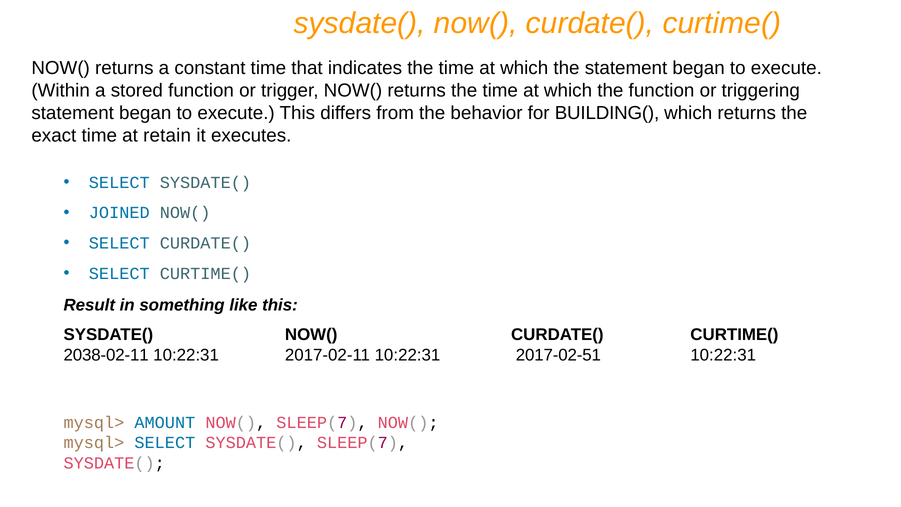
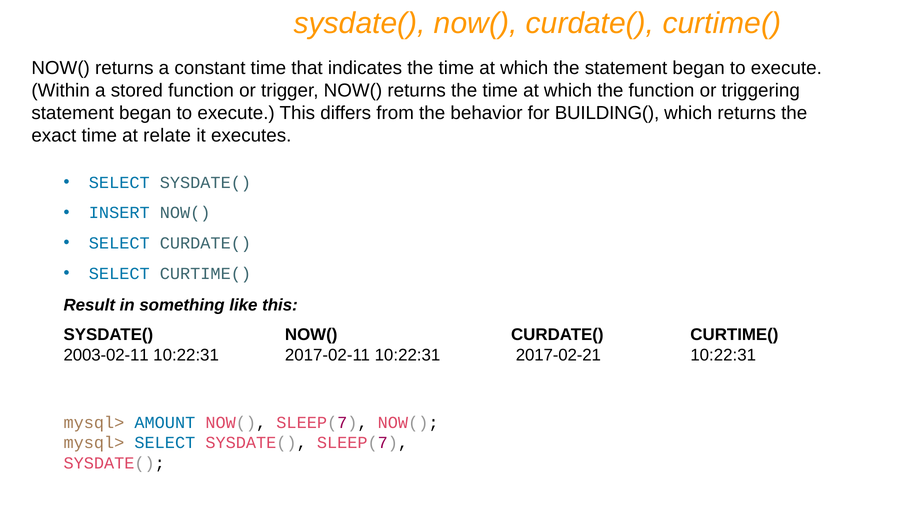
retain: retain -> relate
JOINED: JOINED -> INSERT
2038-02-11: 2038-02-11 -> 2003-02-11
2017-02-51: 2017-02-51 -> 2017-02-21
